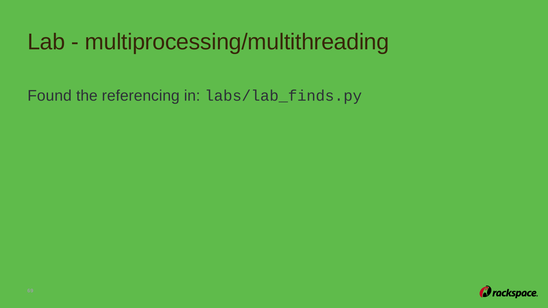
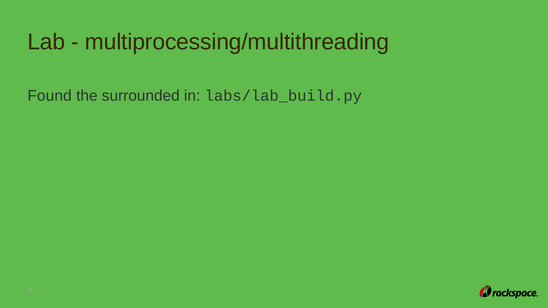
referencing: referencing -> surrounded
labs/lab_finds.py: labs/lab_finds.py -> labs/lab_build.py
